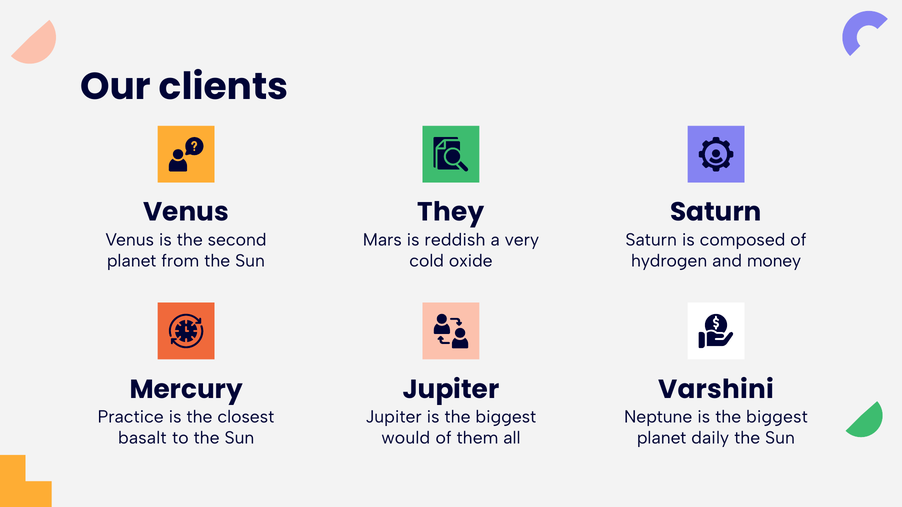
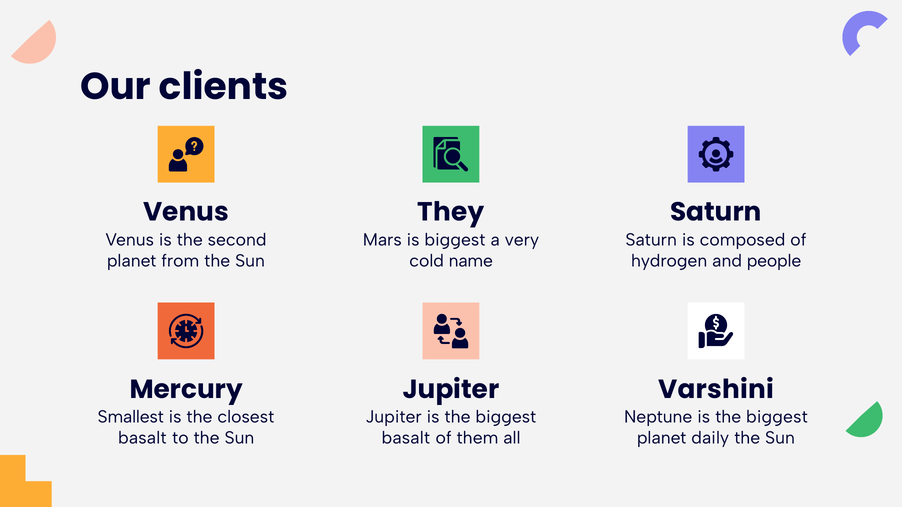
is reddish: reddish -> biggest
oxide: oxide -> name
money: money -> people
Practice: Practice -> Smallest
would at (406, 438): would -> basalt
